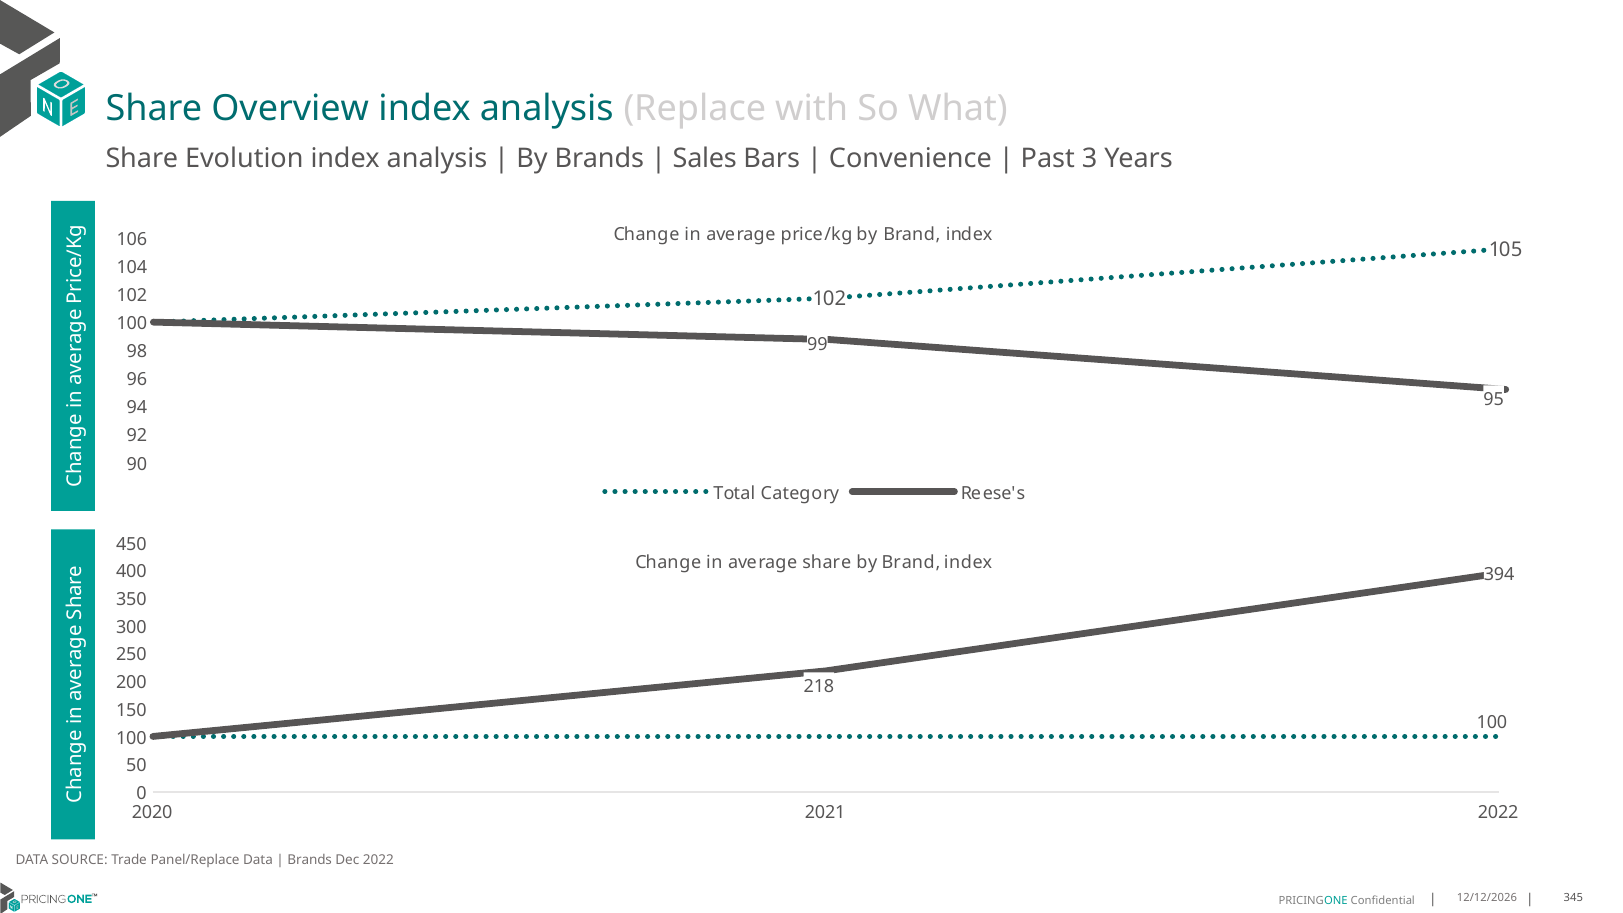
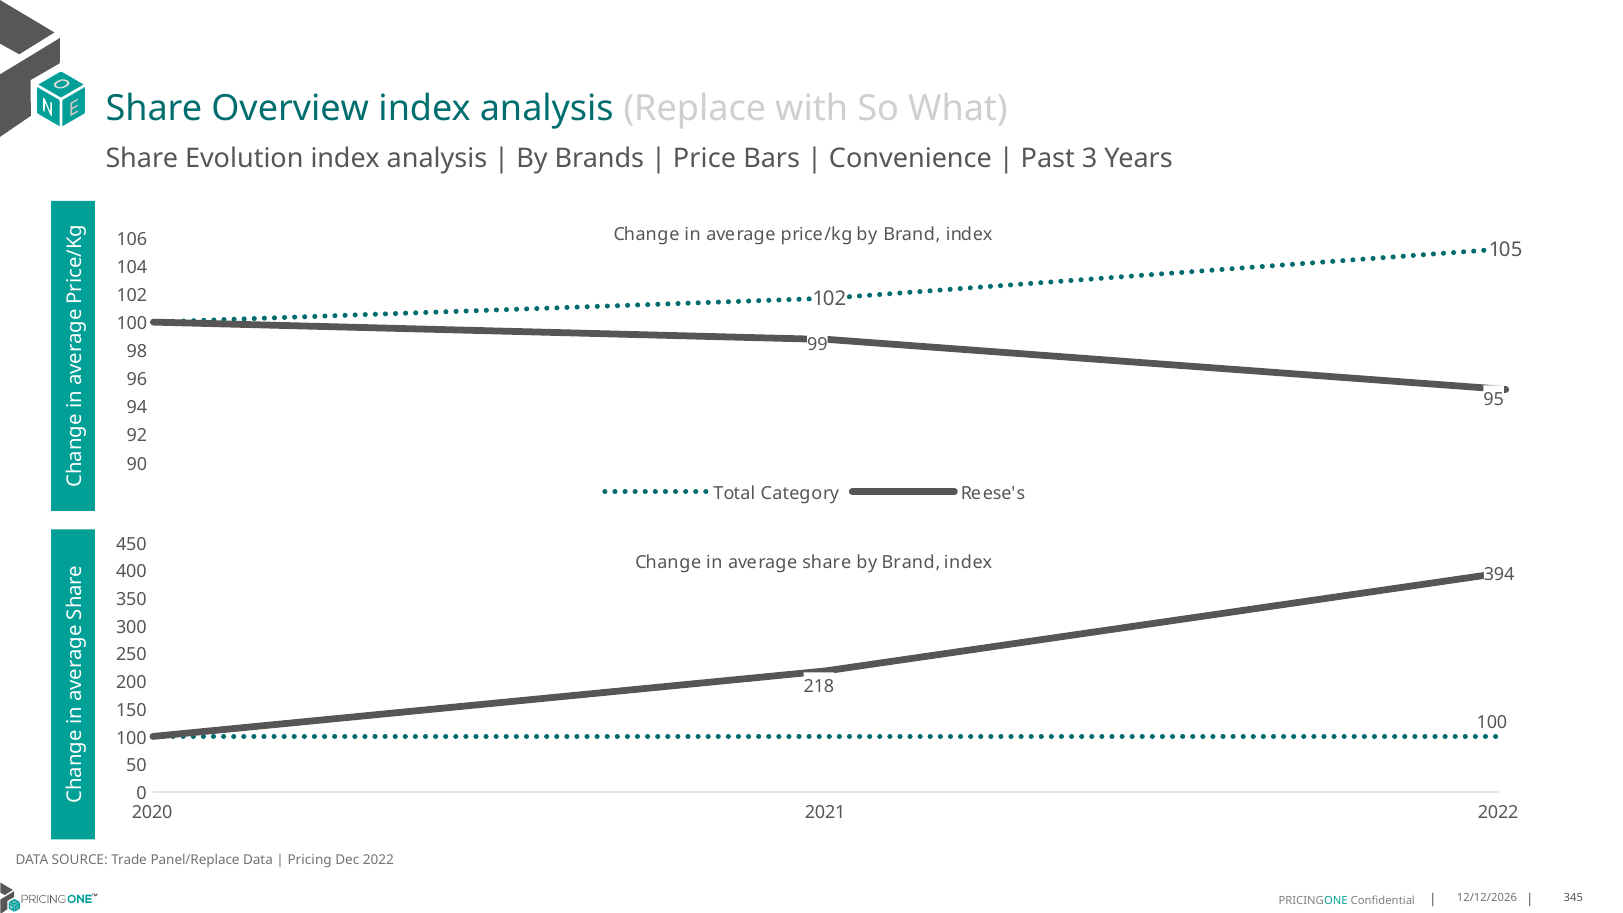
Sales: Sales -> Price
Brands at (310, 860): Brands -> Pricing
